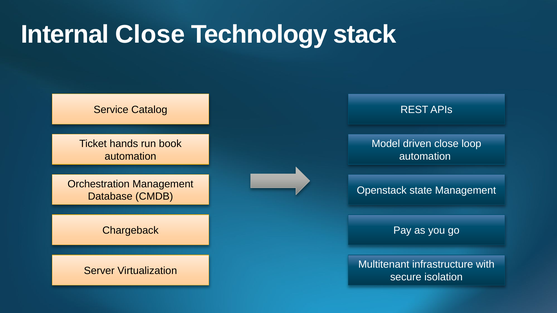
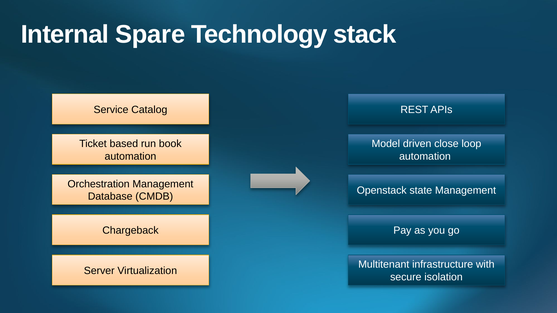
Internal Close: Close -> Spare
hands: hands -> based
